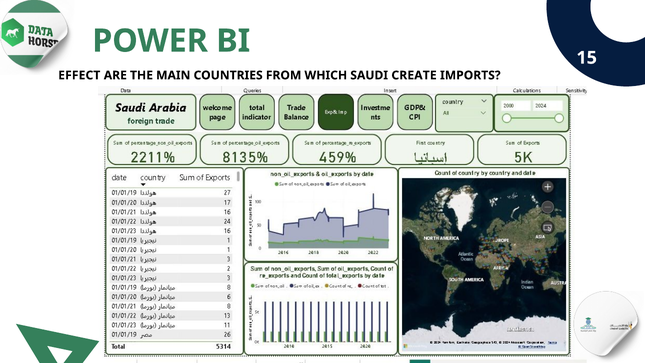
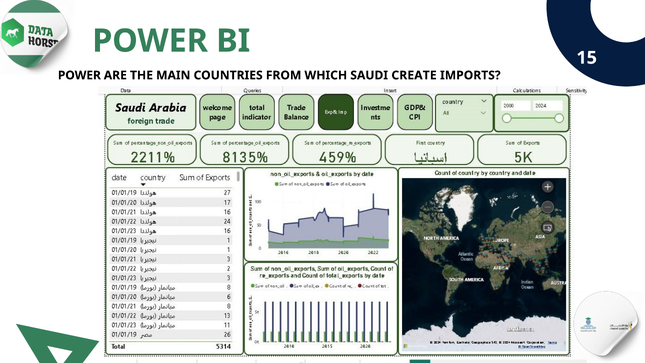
EFFECT at (79, 75): EFFECT -> POWER
